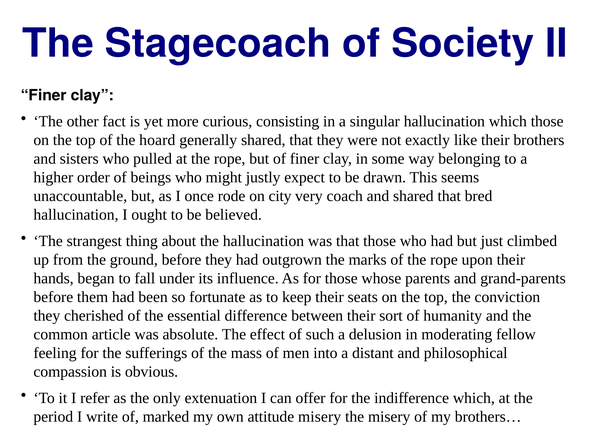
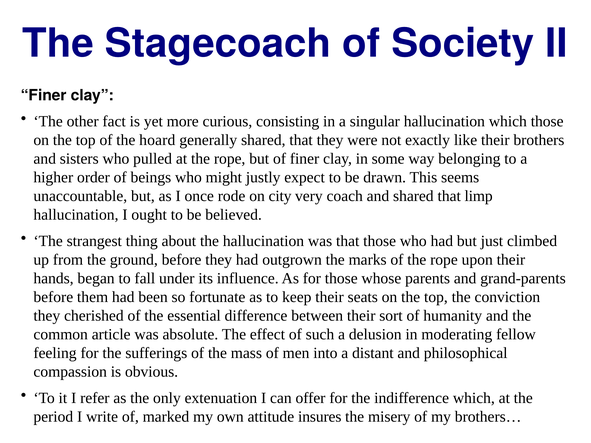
bred: bred -> limp
attitude misery: misery -> insures
